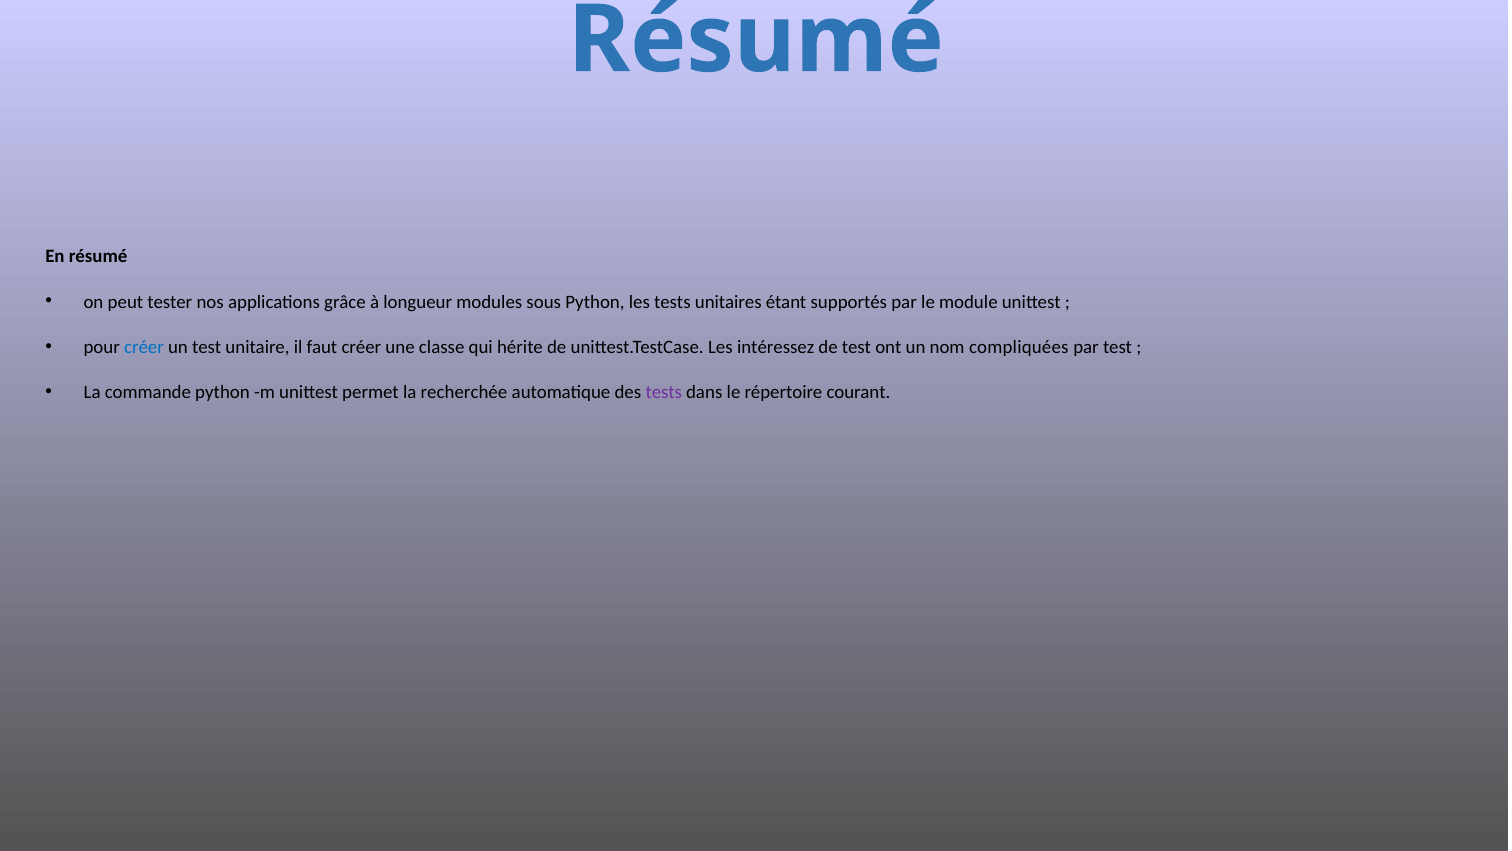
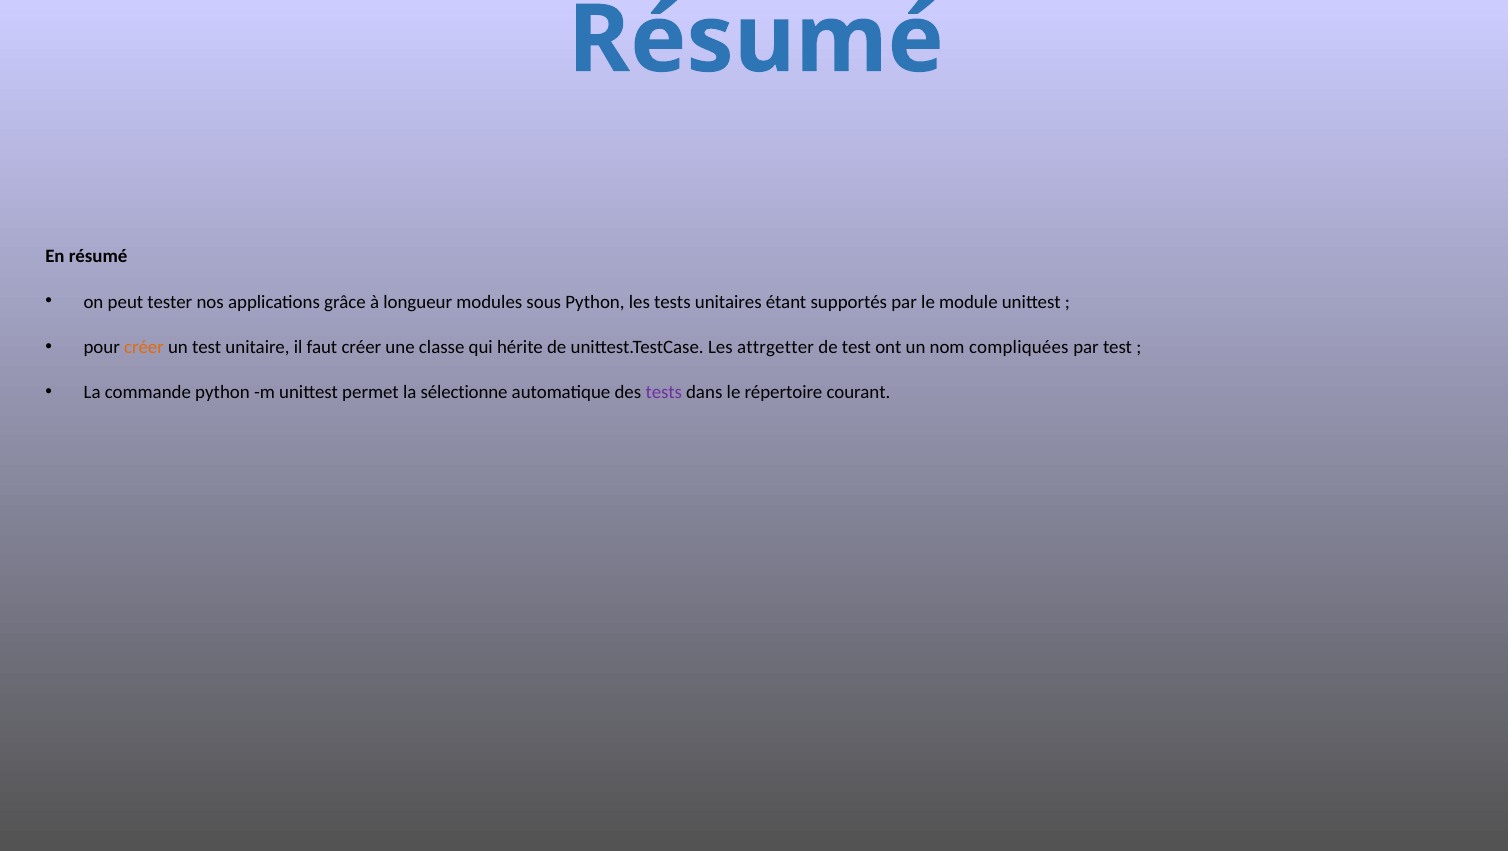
créer at (144, 347) colour: blue -> orange
intéressez: intéressez -> attrgetter
recherchée: recherchée -> sélectionne
